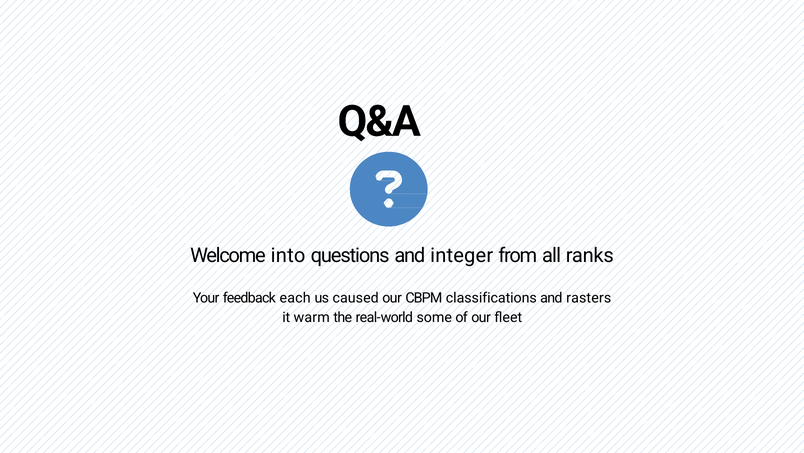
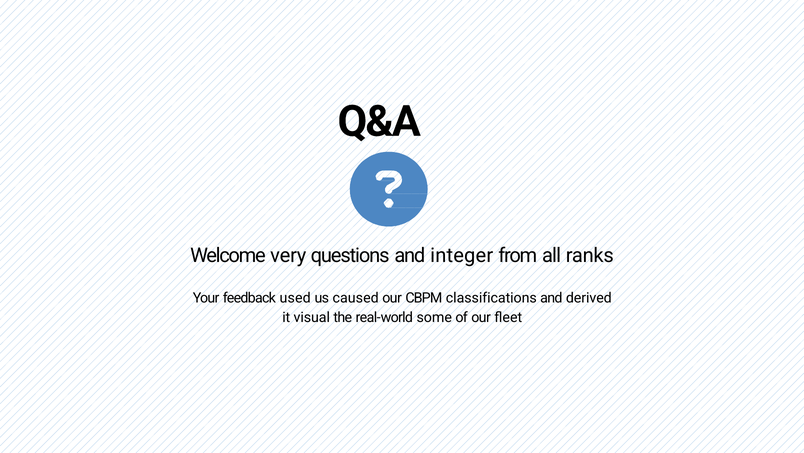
into: into -> very
each: each -> used
rasters: rasters -> derived
warm: warm -> visual
